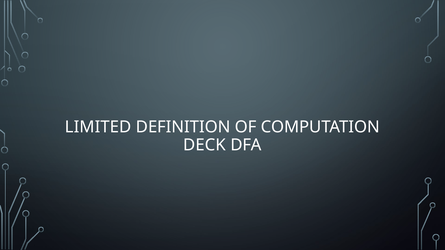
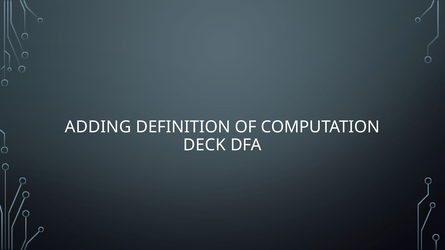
LIMITED: LIMITED -> ADDING
